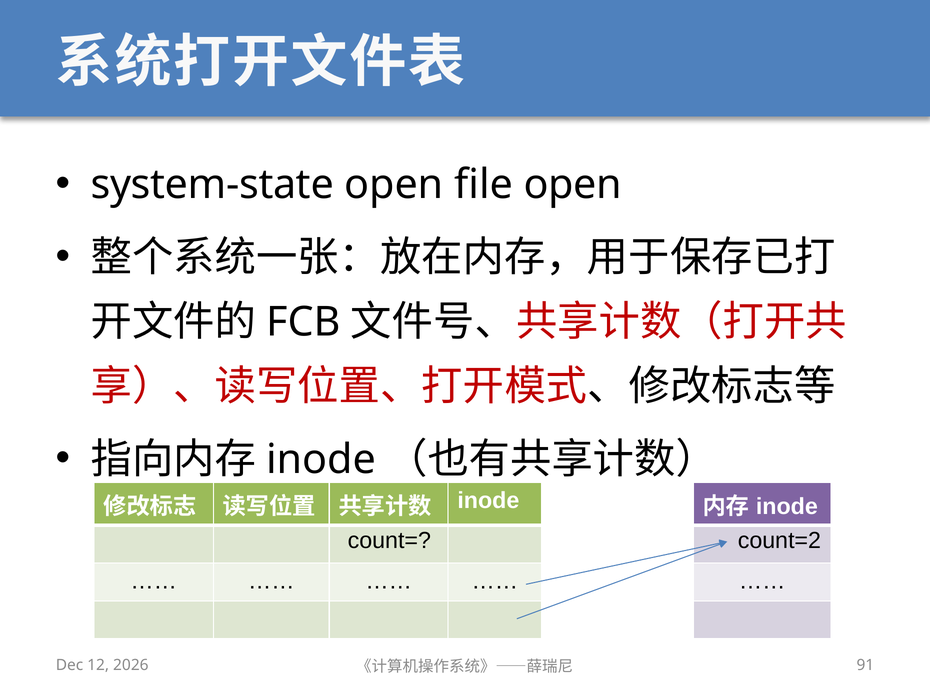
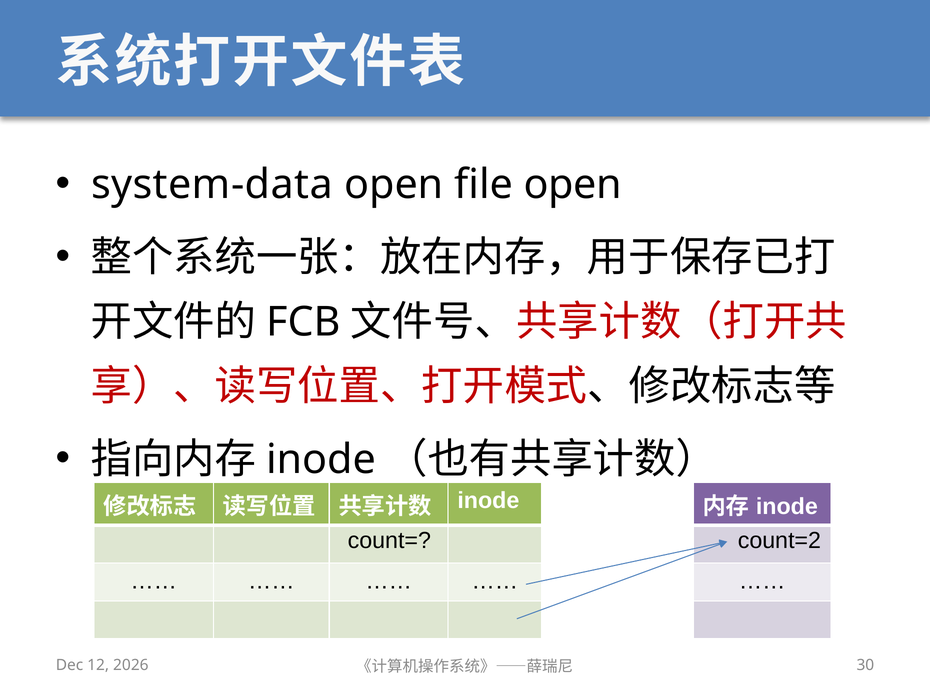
system-state: system-state -> system-data
91: 91 -> 30
